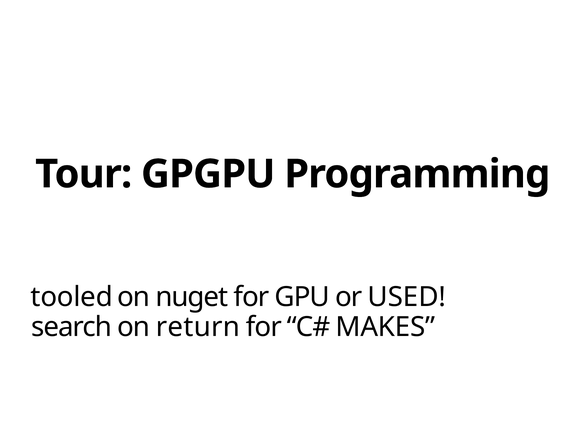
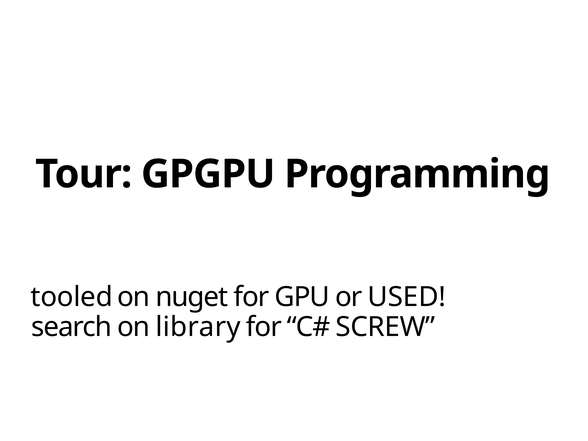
return: return -> library
MAKES: MAKES -> SCREW
